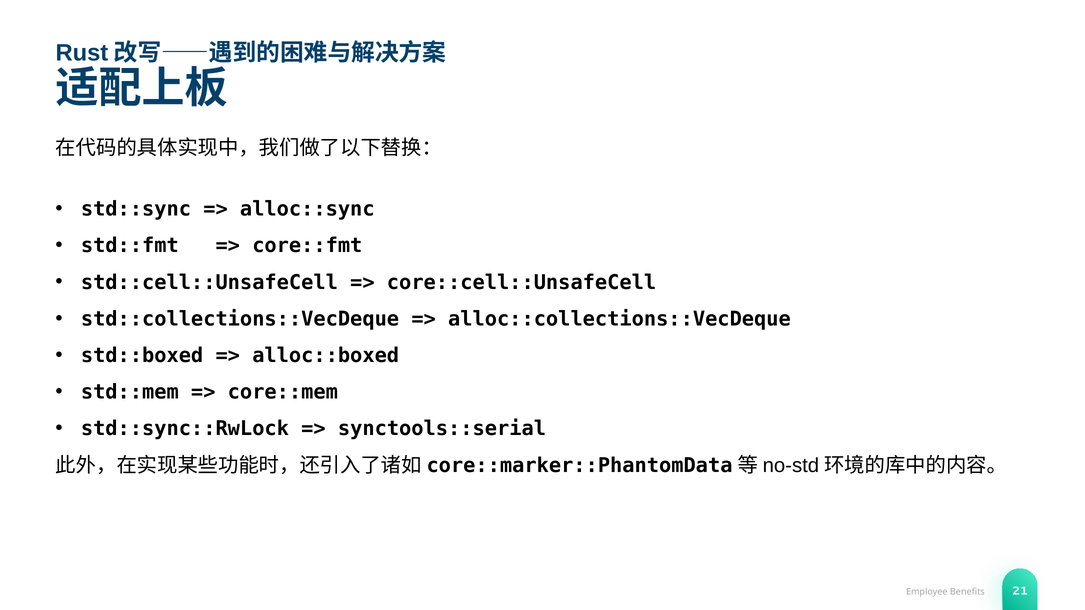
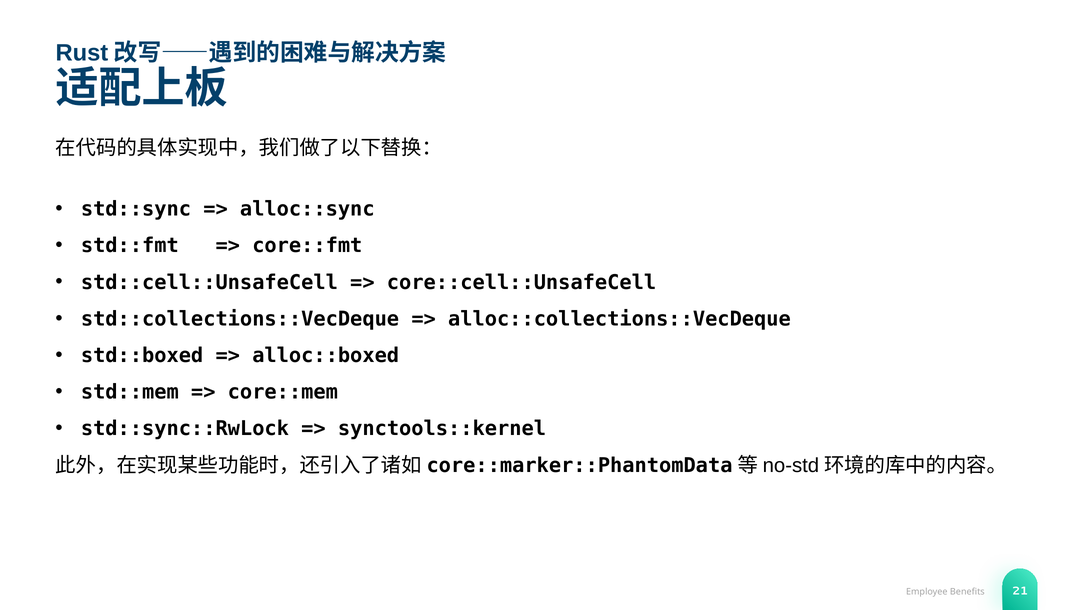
synctools::serial: synctools::serial -> synctools::kernel
